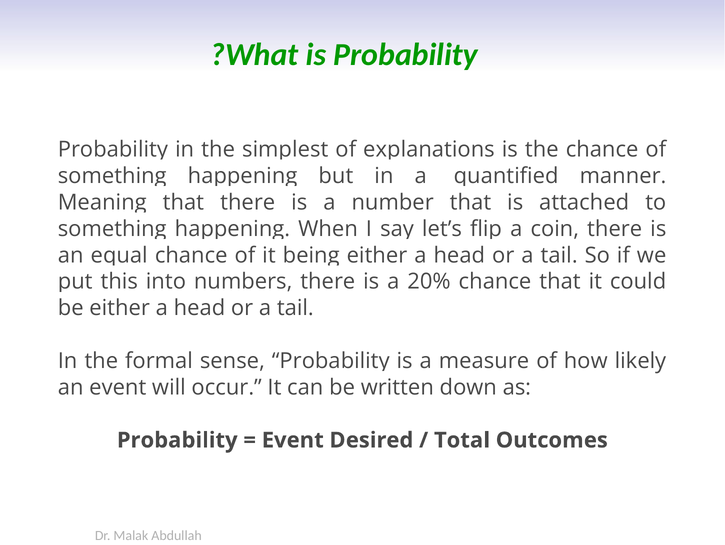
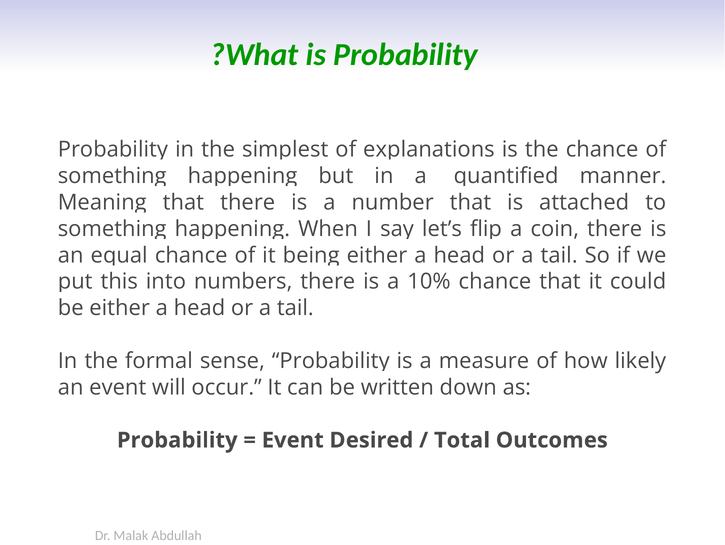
20%: 20% -> 10%
